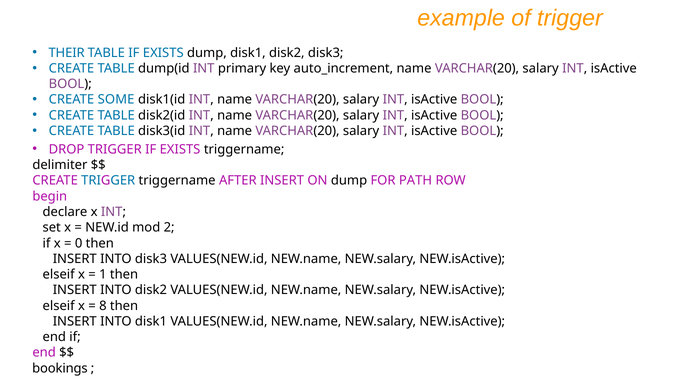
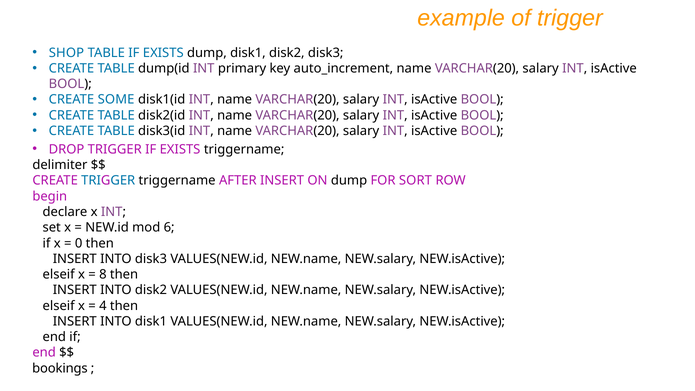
THEIR: THEIR -> SHOP
PATH: PATH -> SORT
2: 2 -> 6
1: 1 -> 8
8: 8 -> 4
